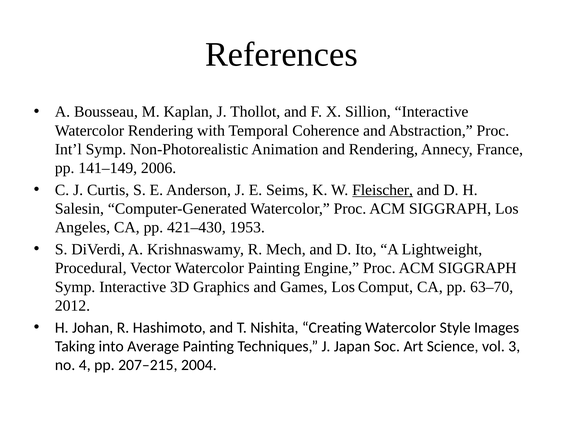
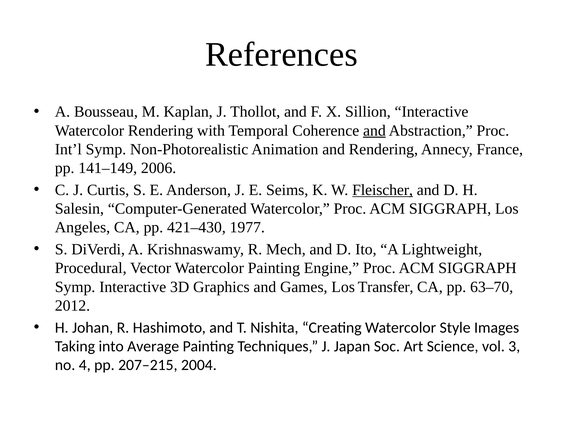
and at (374, 131) underline: none -> present
1953: 1953 -> 1977
Comput: Comput -> Transfer
